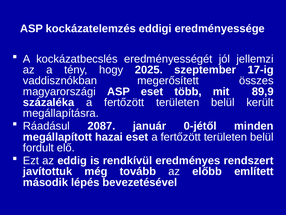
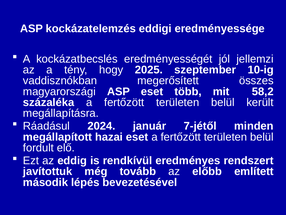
17-ig: 17-ig -> 10-ig
89,9: 89,9 -> 58,2
2087: 2087 -> 2024
0-jétől: 0-jétől -> 7-jétől
